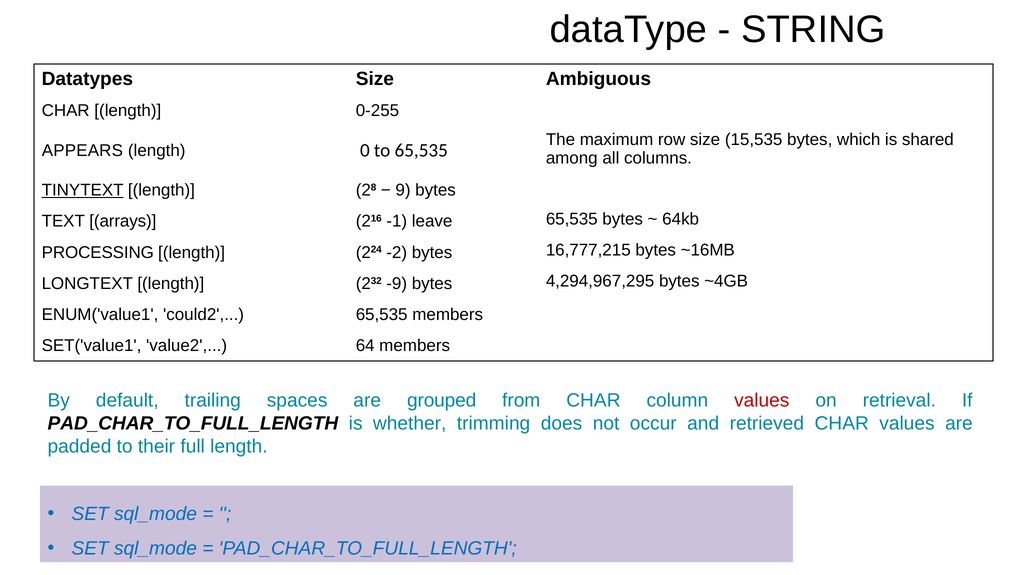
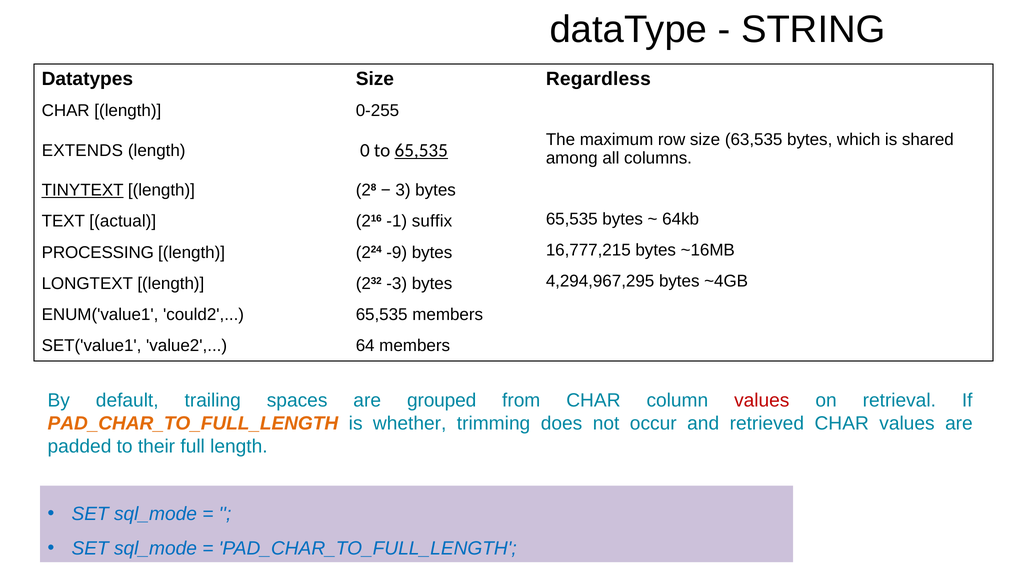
Ambiguous: Ambiguous -> Regardless
15,535: 15,535 -> 63,535
APPEARS: APPEARS -> EXTENDS
65,535 at (421, 150) underline: none -> present
9: 9 -> 3
arrays: arrays -> actual
leave: leave -> suffix
-2: -2 -> -9
-9: -9 -> -3
PAD_CHAR_TO_FULL_LENGTH at (193, 423) colour: black -> orange
